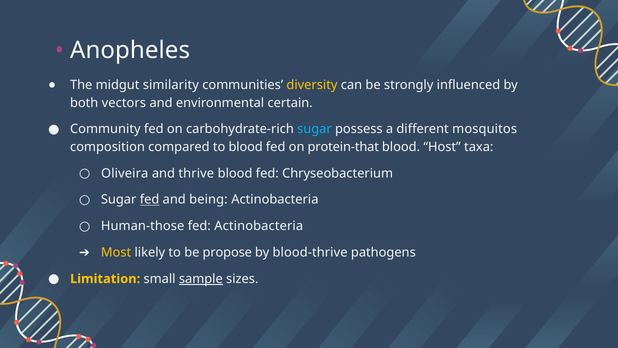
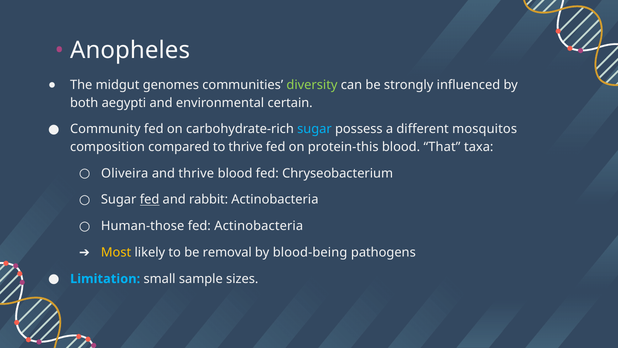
similarity: similarity -> genomes
diversity colour: yellow -> light green
vectors: vectors -> aegypti
to blood: blood -> thrive
protein-that: protein-that -> protein-this
Host: Host -> That
being: being -> rabbit
propose: propose -> removal
blood-thrive: blood-thrive -> blood-being
Limitation colour: yellow -> light blue
sample underline: present -> none
